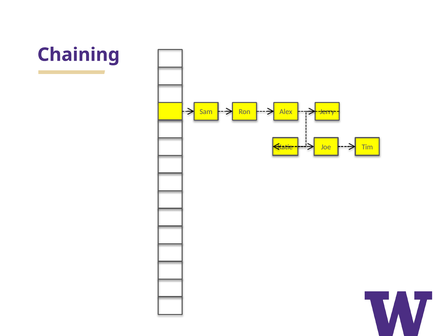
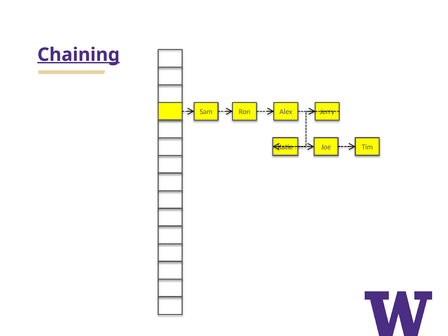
Chaining underline: none -> present
